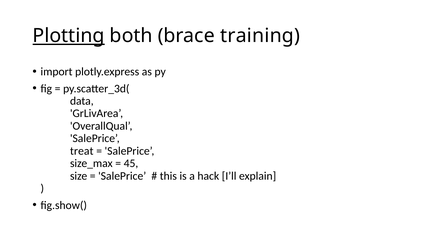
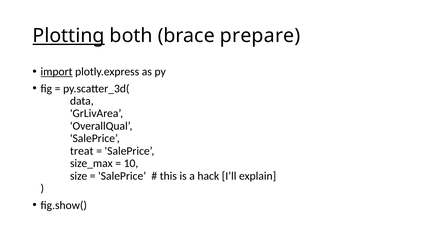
training: training -> prepare
import underline: none -> present
45: 45 -> 10
